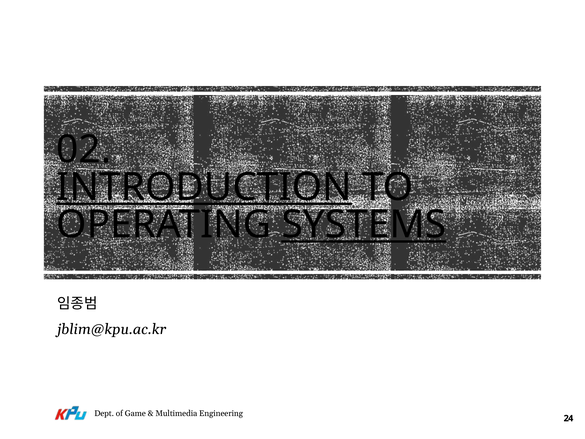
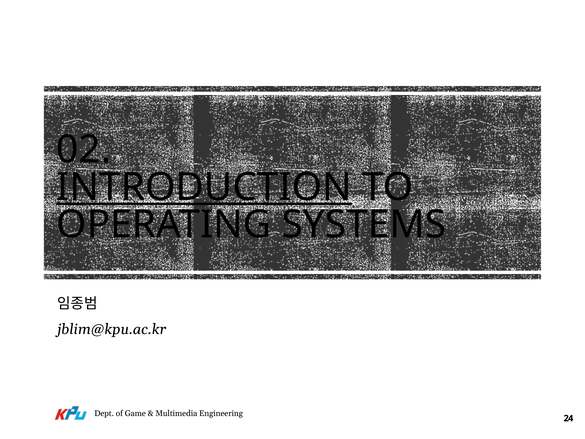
SYSTEMS underline: present -> none
